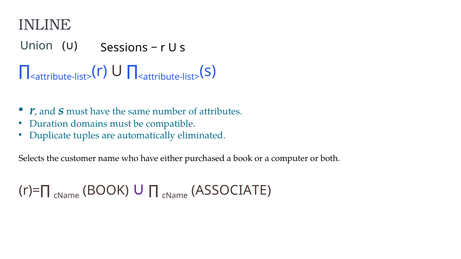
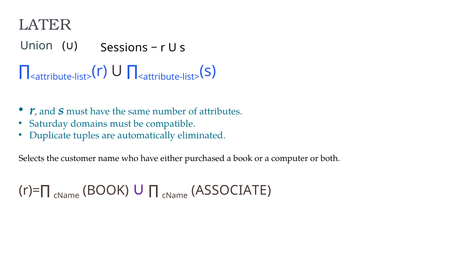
INLINE: INLINE -> LATER
Duration: Duration -> Saturday
